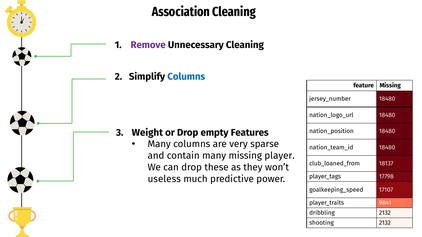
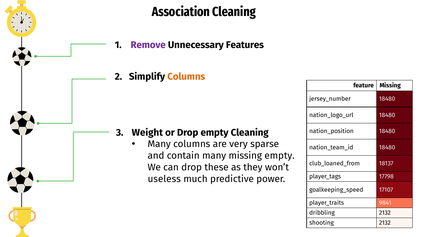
Unnecessary Cleaning: Cleaning -> Features
Columns at (186, 77) colour: blue -> orange
empty Features: Features -> Cleaning
missing player: player -> empty
